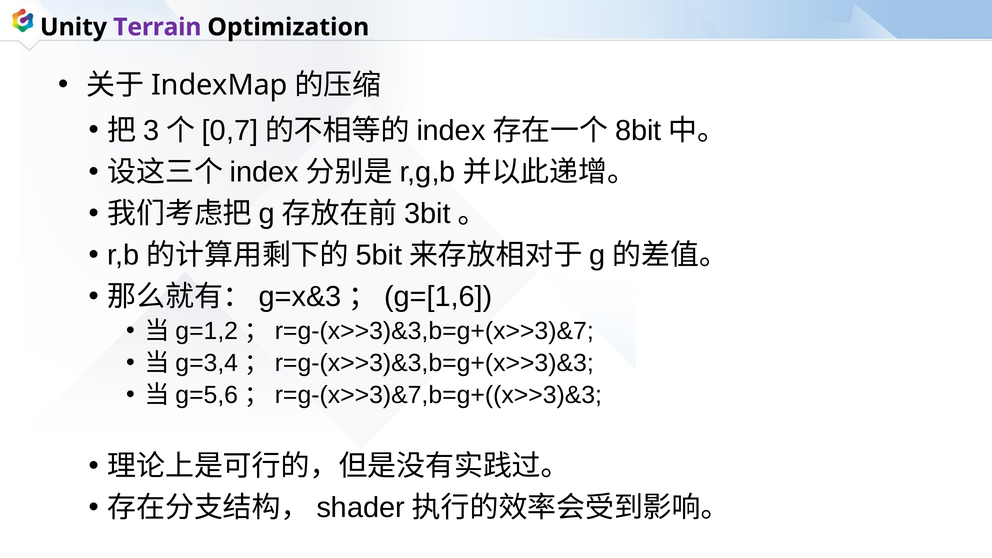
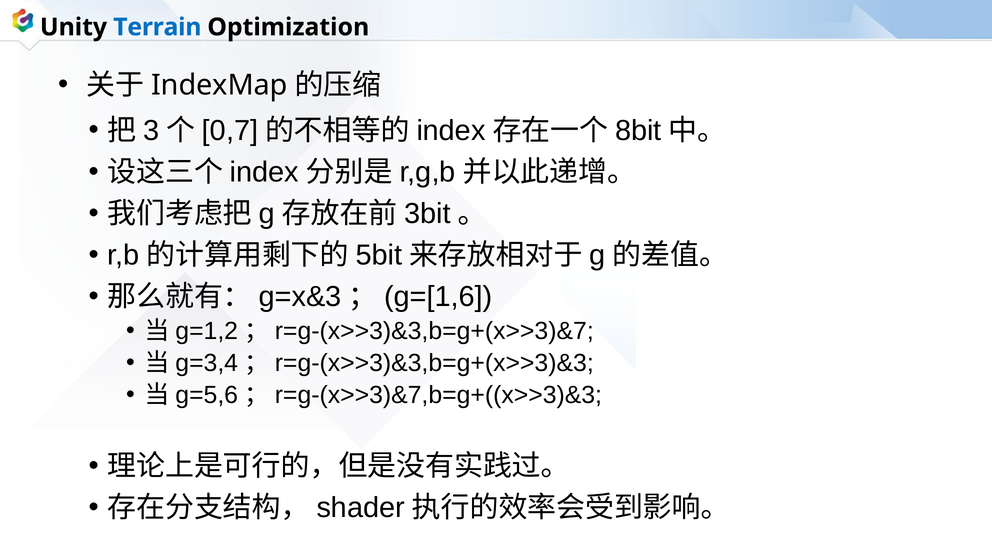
Terrain colour: purple -> blue
